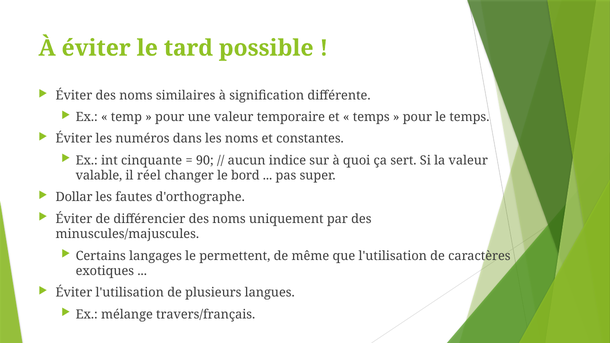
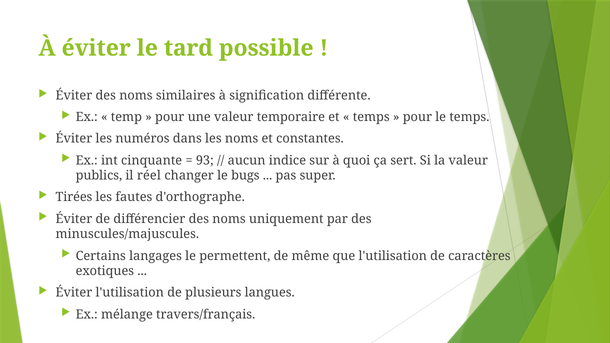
90: 90 -> 93
valable: valable -> publics
bord: bord -> bugs
Dollar: Dollar -> Tirées
